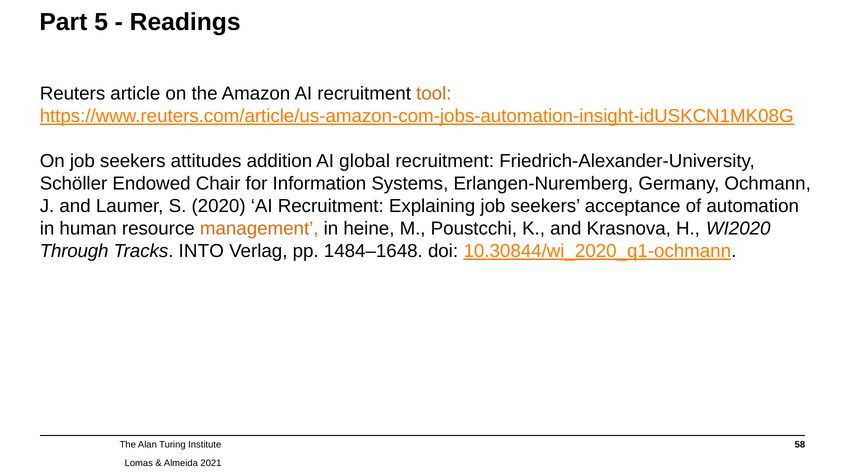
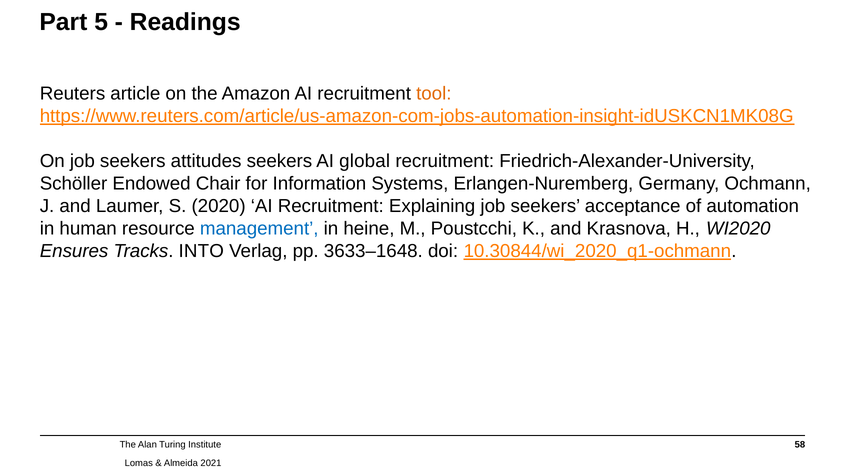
attitudes addition: addition -> seekers
management colour: orange -> blue
Through: Through -> Ensures
1484–1648: 1484–1648 -> 3633–1648
